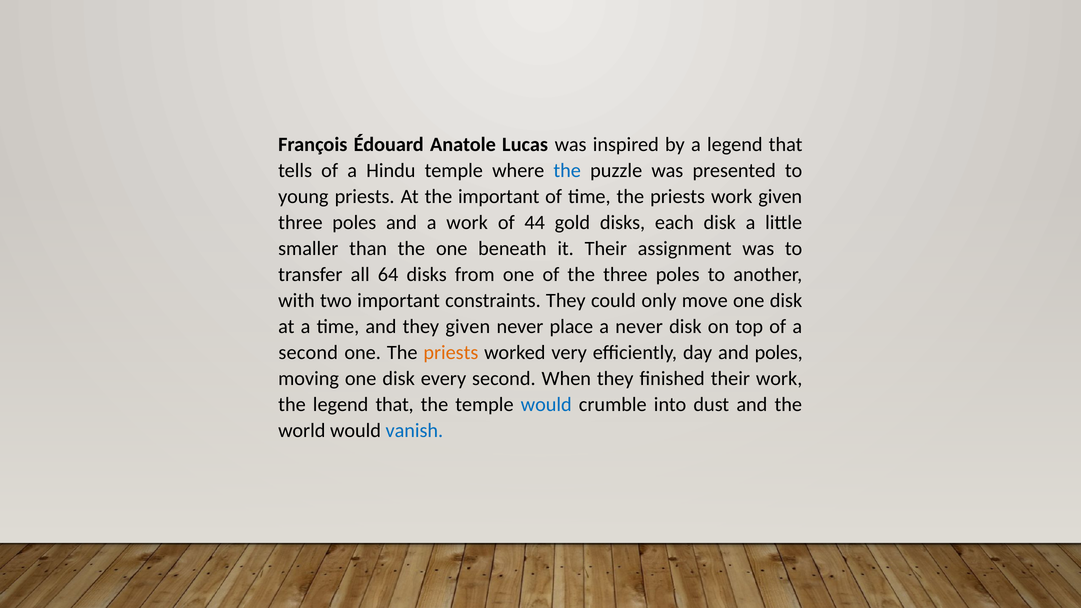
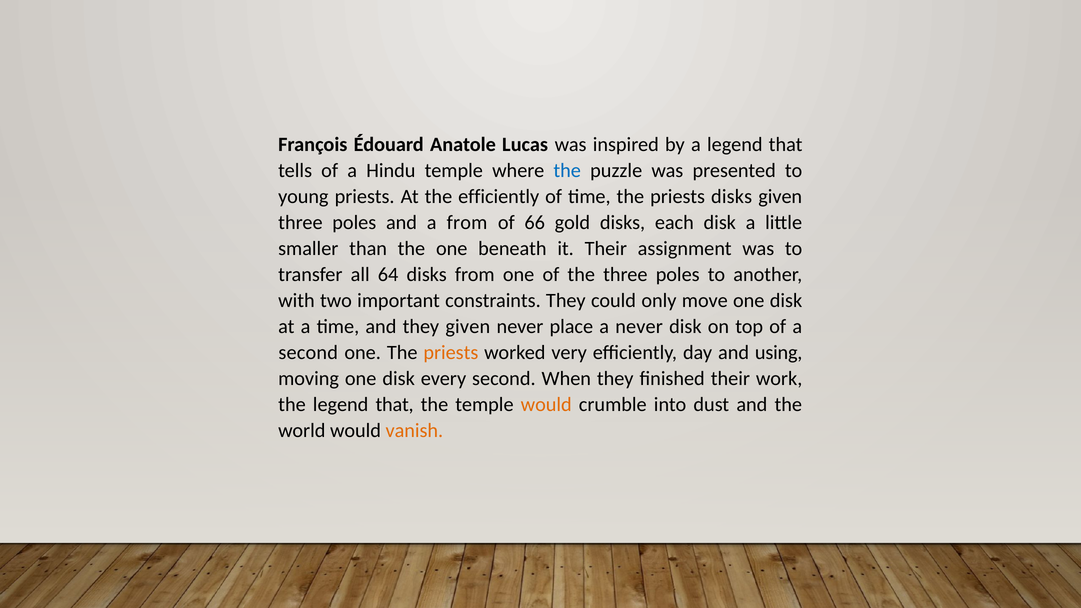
the important: important -> efficiently
priests work: work -> disks
a work: work -> from
44: 44 -> 66
and poles: poles -> using
would at (546, 405) colour: blue -> orange
vanish colour: blue -> orange
